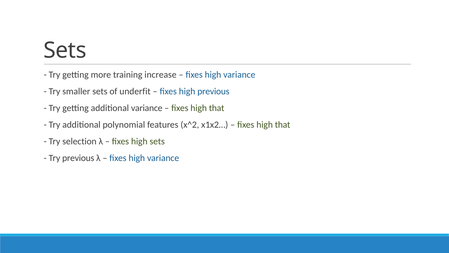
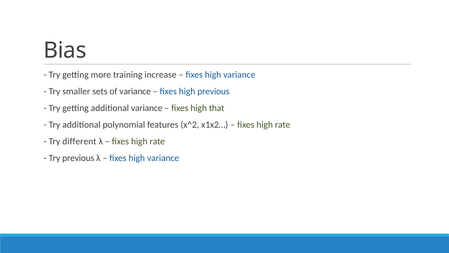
Sets at (65, 50): Sets -> Bias
of underfit: underfit -> variance
that at (283, 125): that -> rate
selection: selection -> different
sets at (157, 141): sets -> rate
